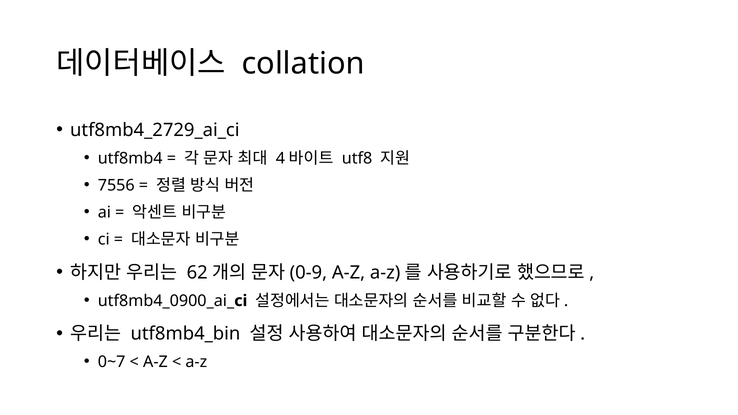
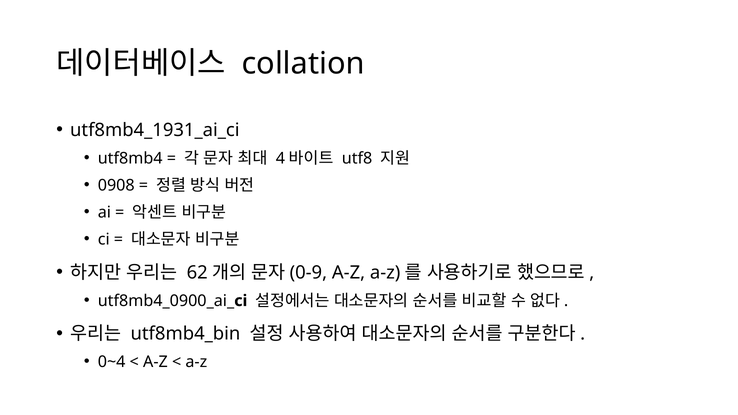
utf8mb4_2729_ai_ci: utf8mb4_2729_ai_ci -> utf8mb4_1931_ai_ci
7556: 7556 -> 0908
0~7: 0~7 -> 0~4
